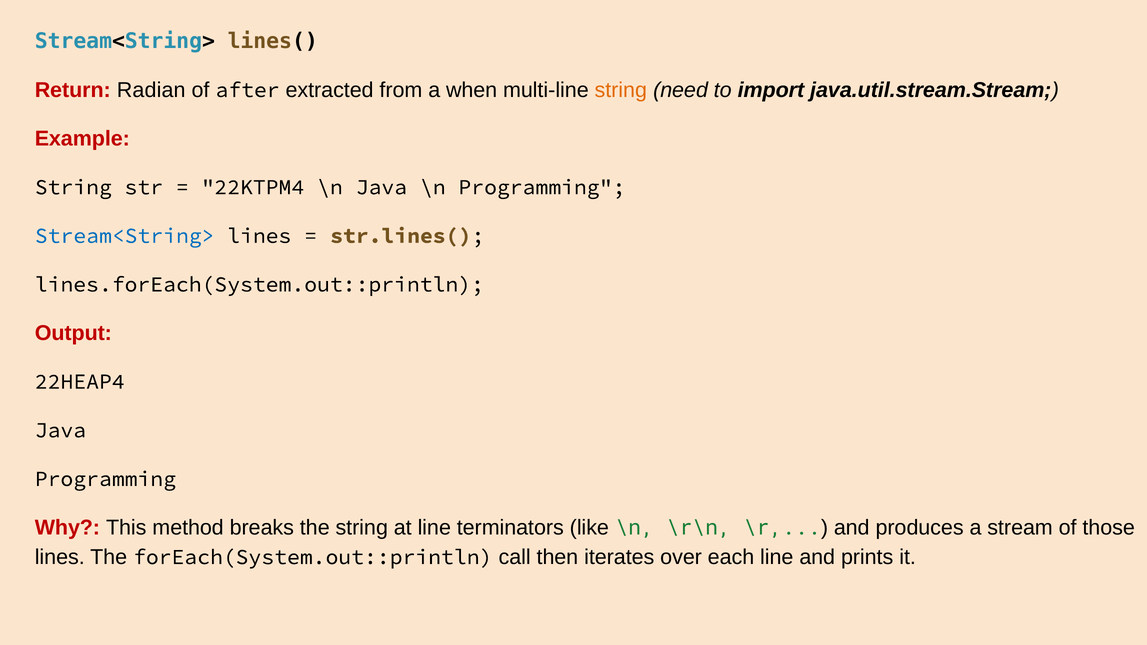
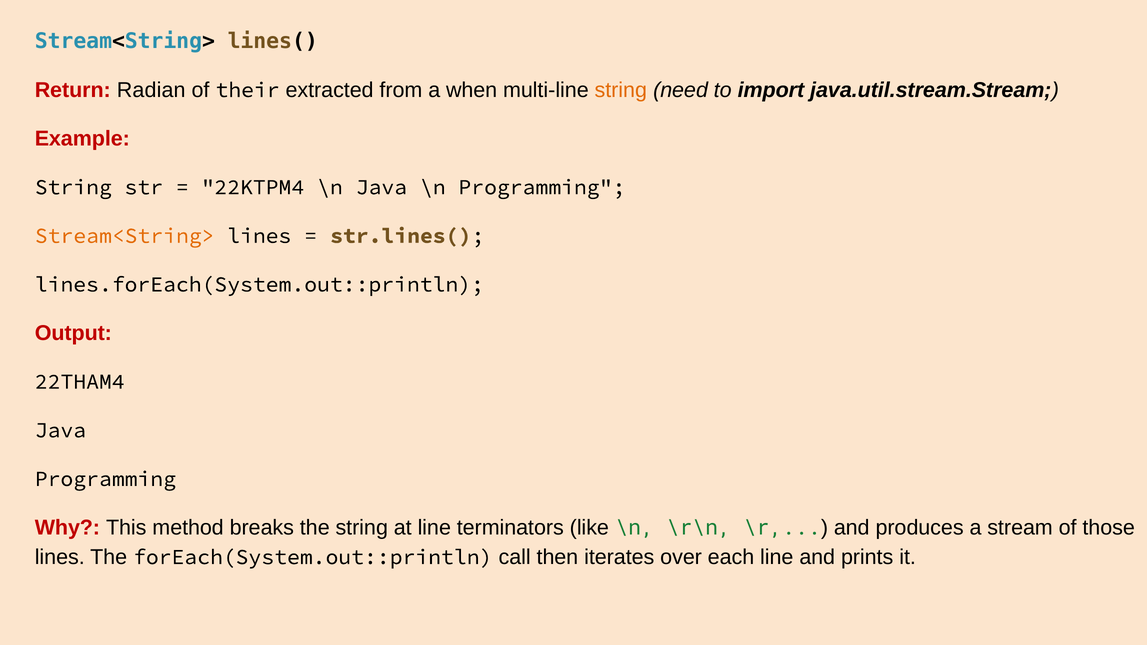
after: after -> their
Stream<String> at (125, 236) colour: blue -> orange
22HEAP4: 22HEAP4 -> 22THAM4
